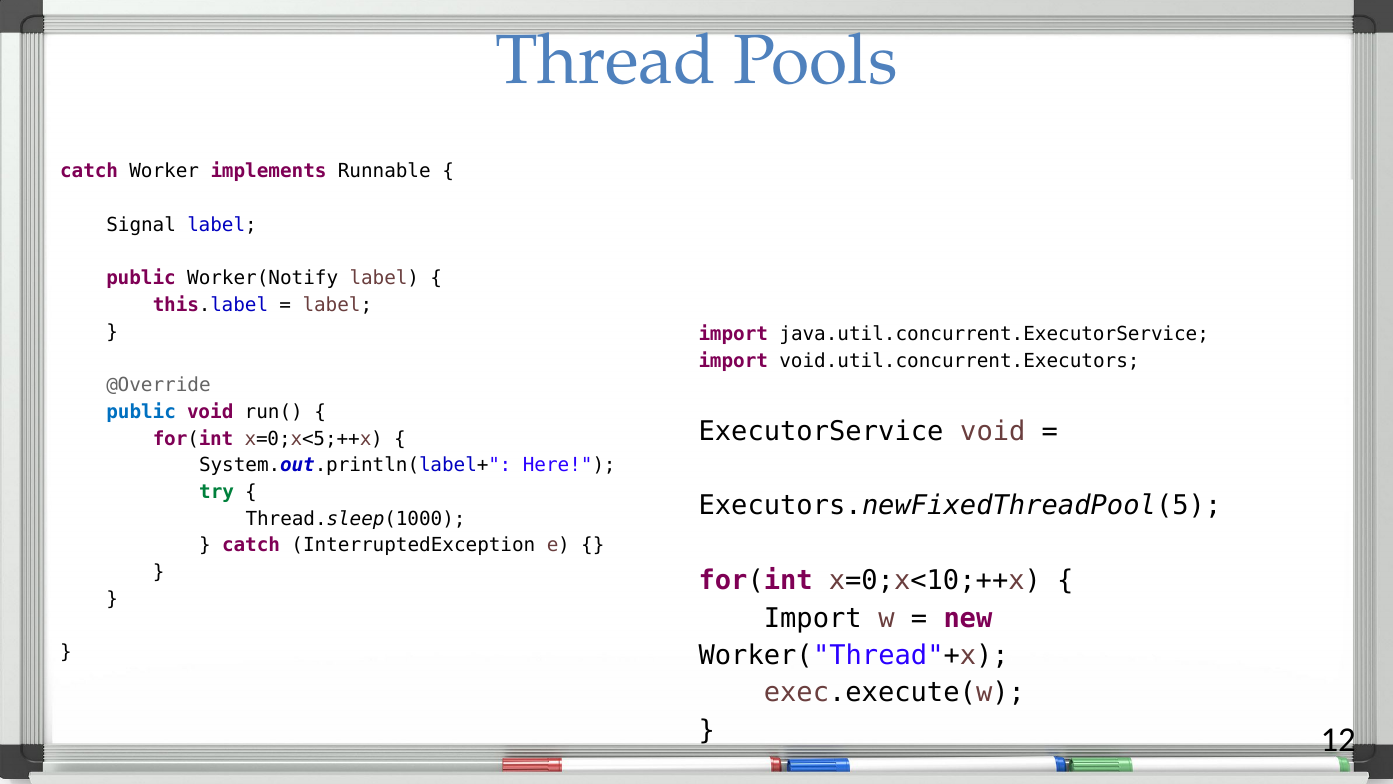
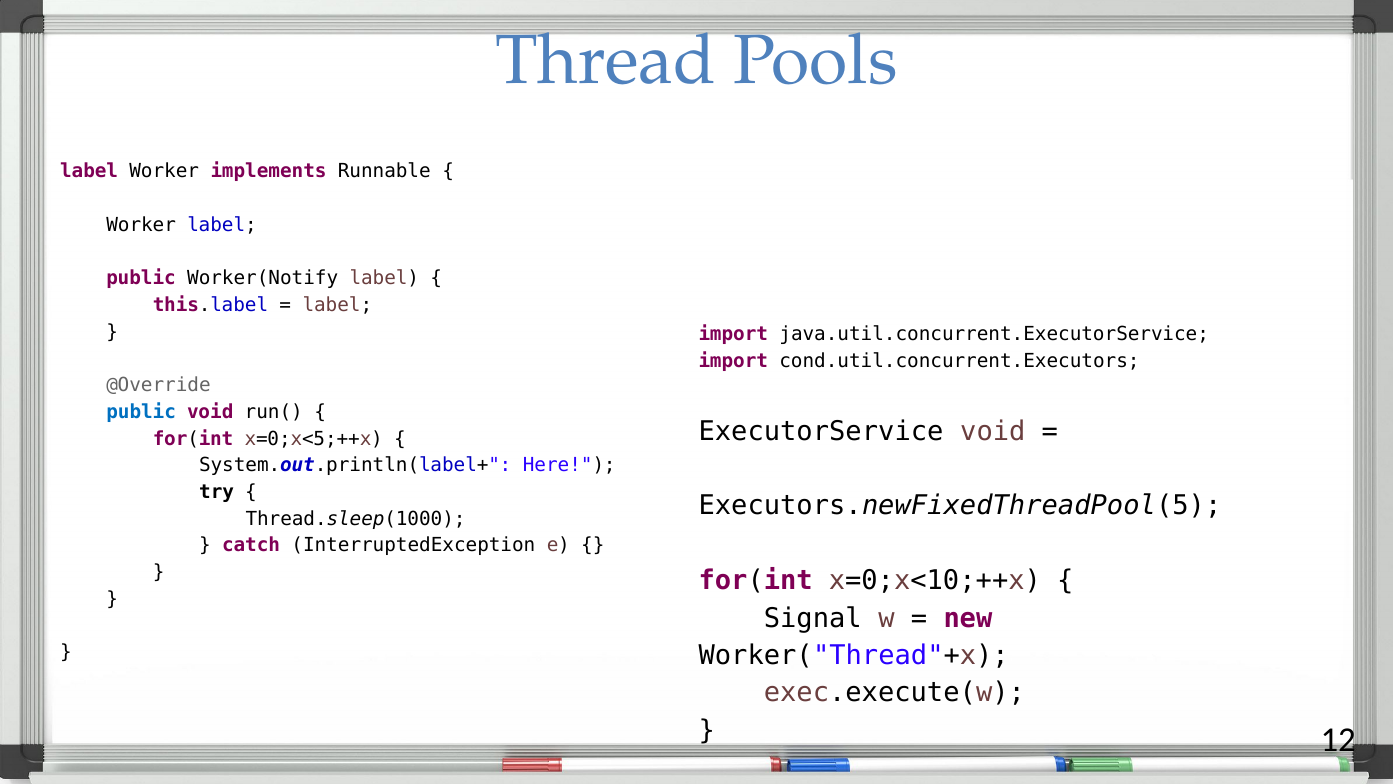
catch at (89, 171): catch -> label
Signal at (141, 225): Signal -> Worker
void.util.concurrent.Executors: void.util.concurrent.Executors -> cond.util.concurrent.Executors
try colour: green -> black
Import at (813, 618): Import -> Signal
